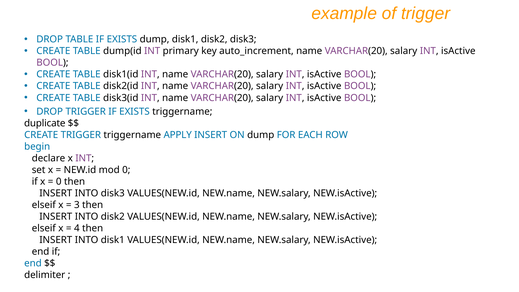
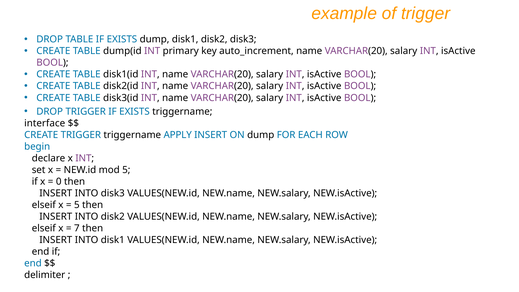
duplicate: duplicate -> interface
mod 0: 0 -> 5
3 at (77, 205): 3 -> 5
4: 4 -> 7
